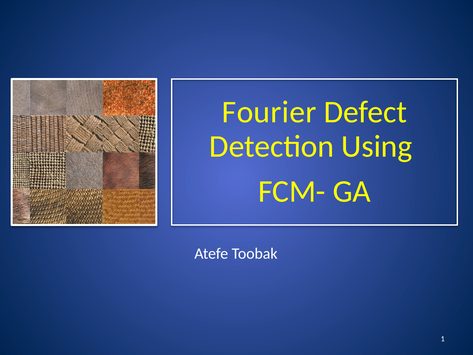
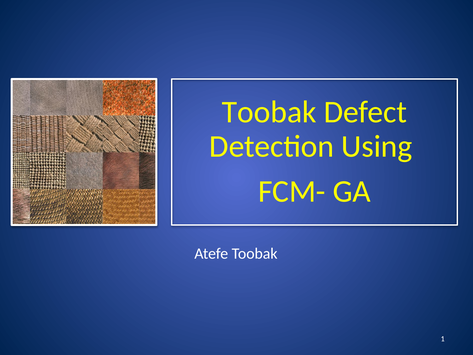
Fourier at (269, 112): Fourier -> Toobak
